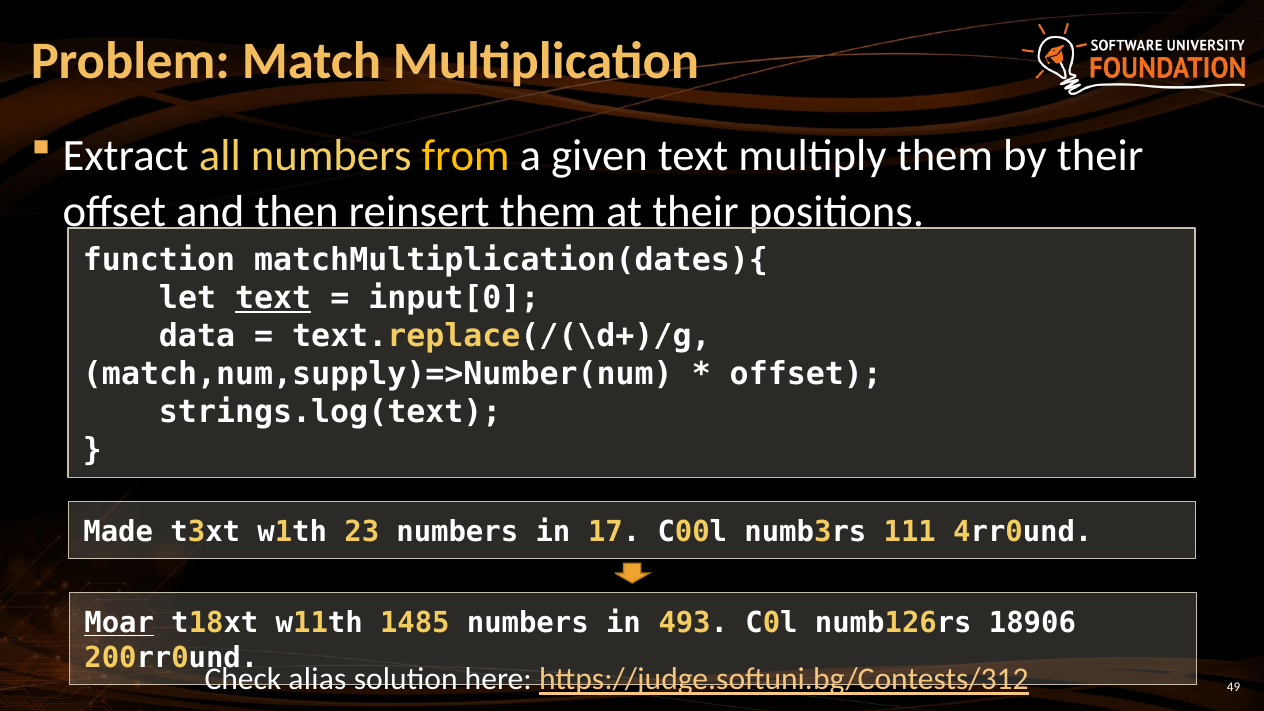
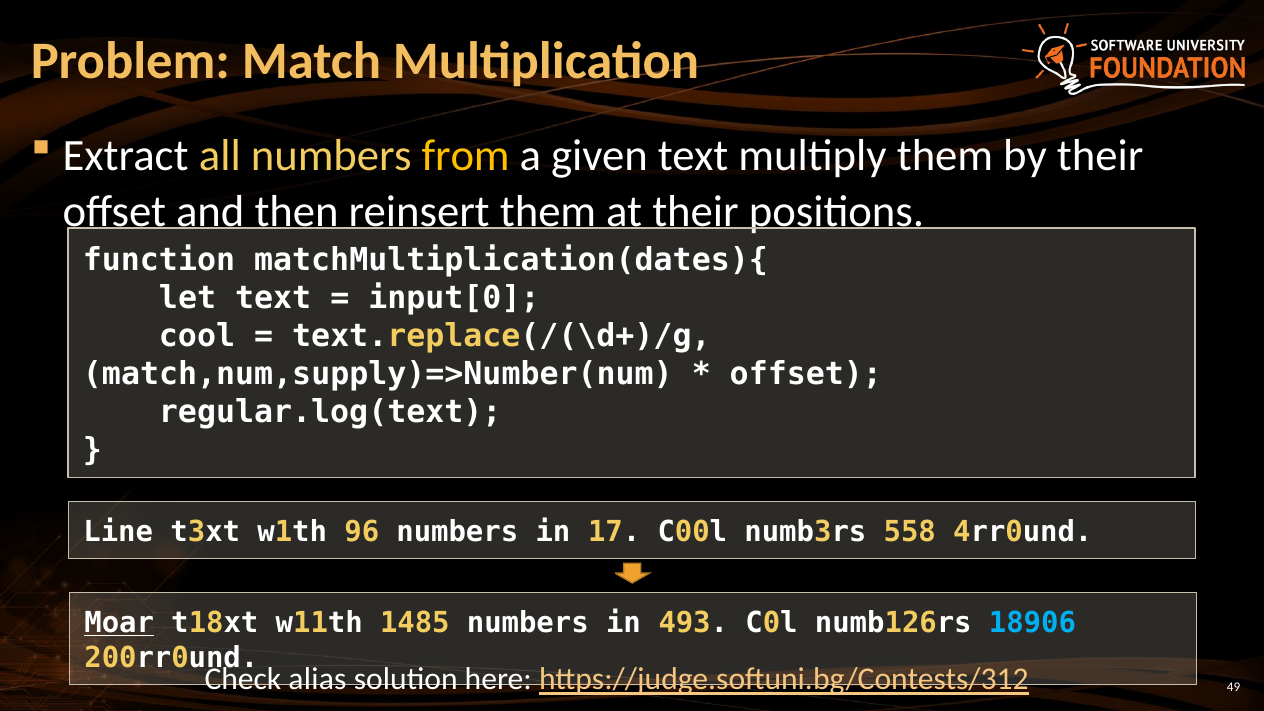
text at (273, 298) underline: present -> none
data: data -> cool
strings.log(text: strings.log(text -> regular.log(text
Made: Made -> Line
23: 23 -> 96
111: 111 -> 558
18906 colour: white -> light blue
